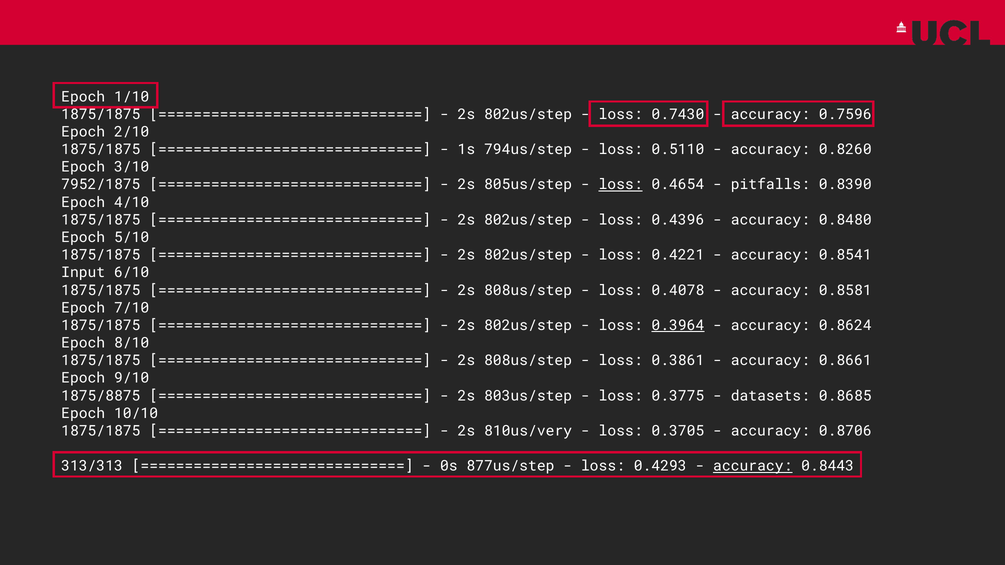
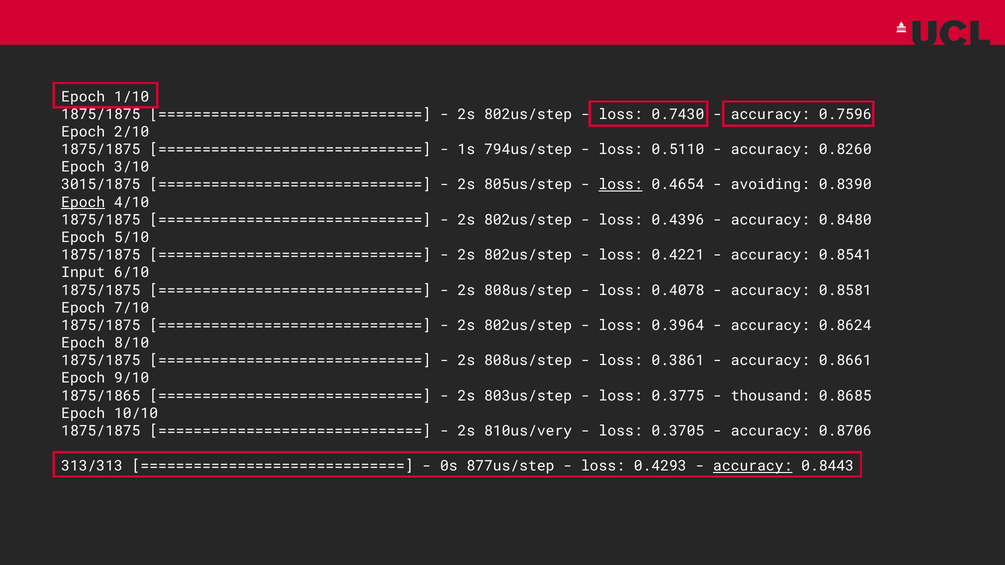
7952/1875: 7952/1875 -> 3015/1875
pitfalls: pitfalls -> avoiding
Epoch at (83, 202) underline: none -> present
0.3964 underline: present -> none
1875/8875: 1875/8875 -> 1875/1865
datasets: datasets -> thousand
